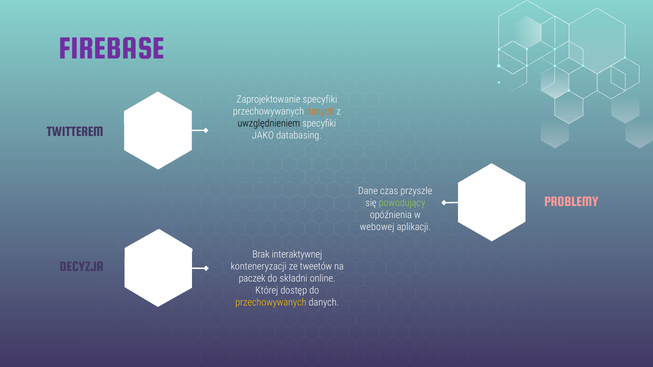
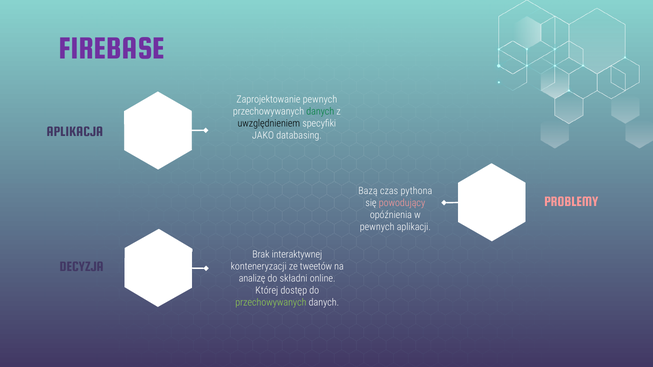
Zaprojektowanie specyfiki: specyfiki -> pewnych
danych at (320, 111) colour: orange -> green
TWITTEREM: TWITTEREM -> APLIKACJA
Dane: Dane -> Bazą
przyszłe: przyszłe -> pythona
powodujący colour: light green -> pink
webowej at (377, 227): webowej -> pewnych
paczek: paczek -> analizę
przechowywanych at (271, 303) colour: yellow -> light green
